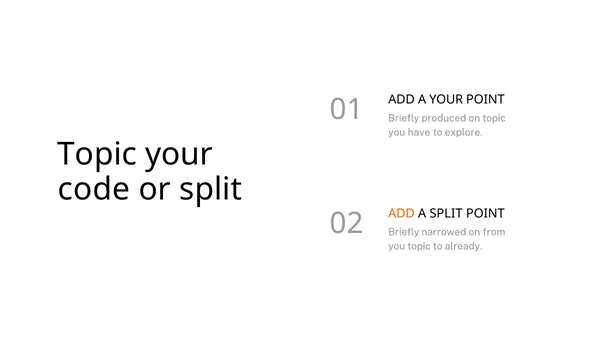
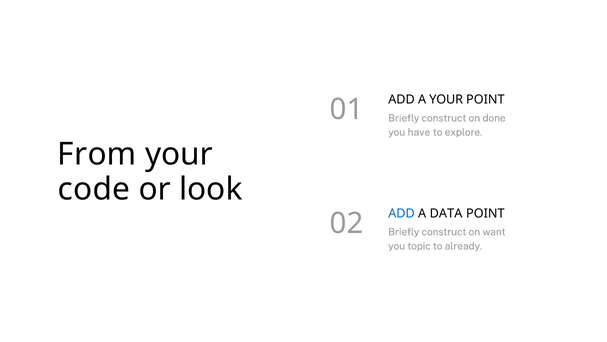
produced at (444, 118): produced -> construct
on topic: topic -> done
Topic at (97, 154): Topic -> From
or split: split -> look
ADD at (402, 213) colour: orange -> blue
A SPLIT: SPLIT -> DATA
narrowed at (444, 232): narrowed -> construct
from: from -> want
